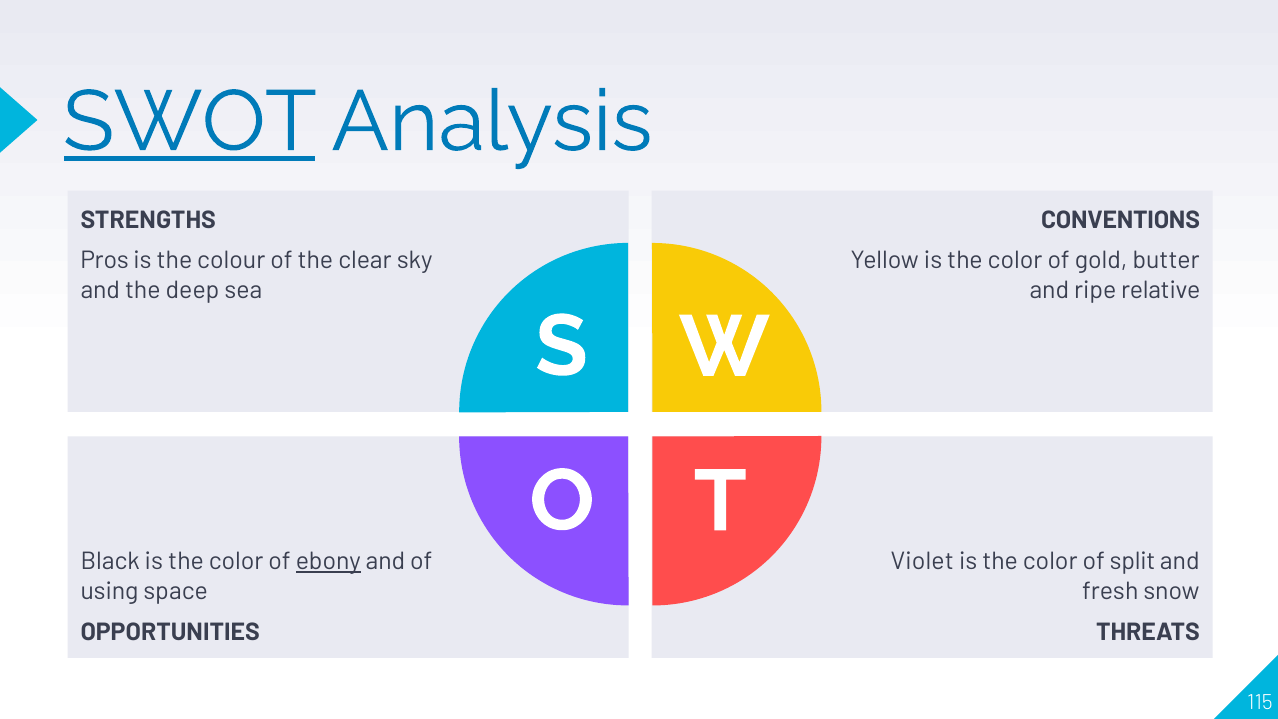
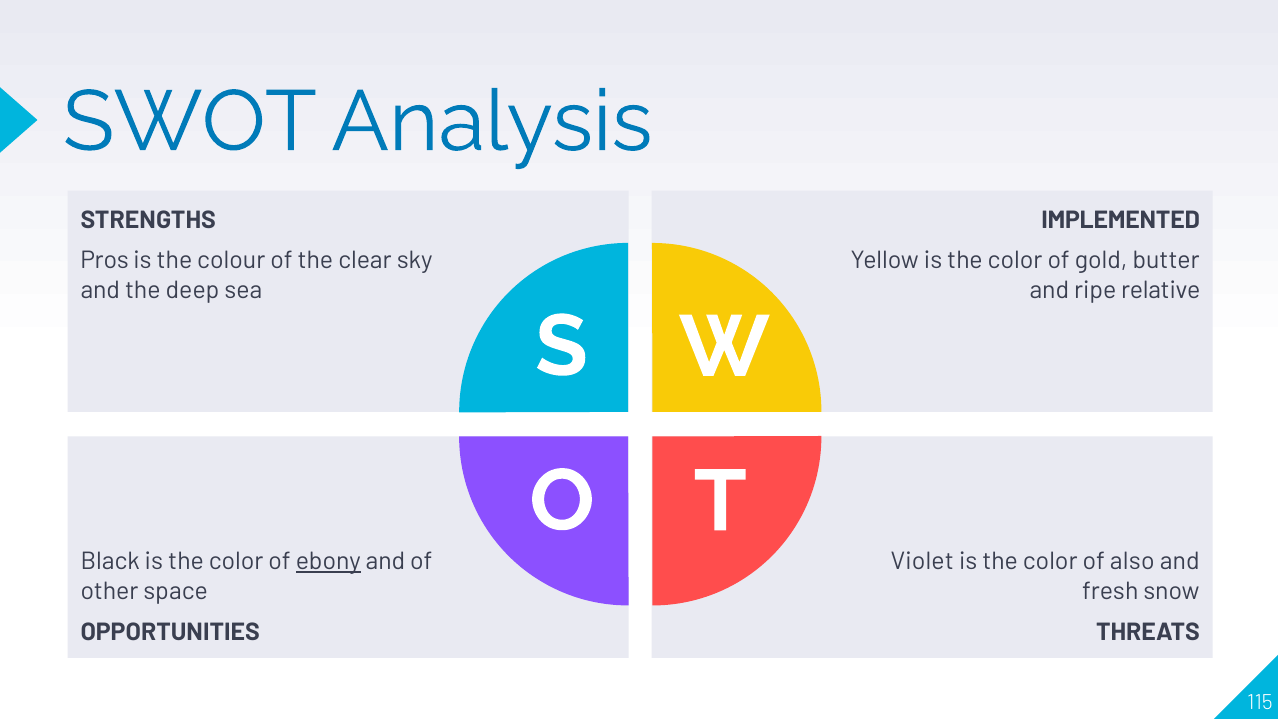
SWOT underline: present -> none
CONVENTIONS: CONVENTIONS -> IMPLEMENTED
split: split -> also
using: using -> other
